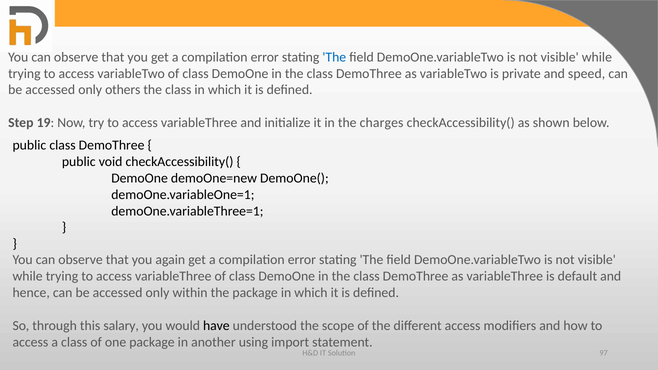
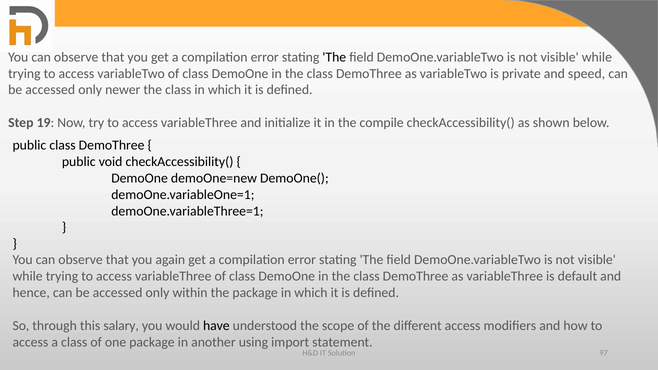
The at (334, 57) colour: blue -> black
others: others -> newer
charges: charges -> compile
